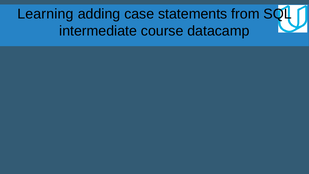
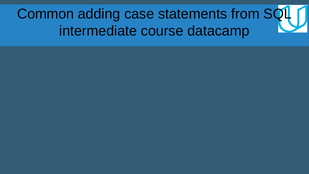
Learning: Learning -> Common
